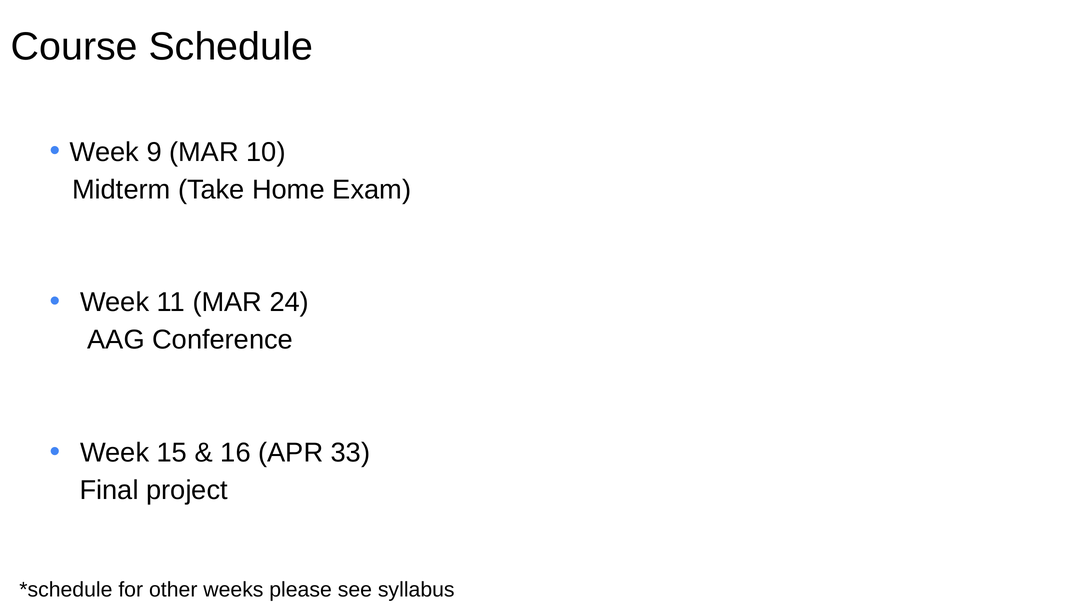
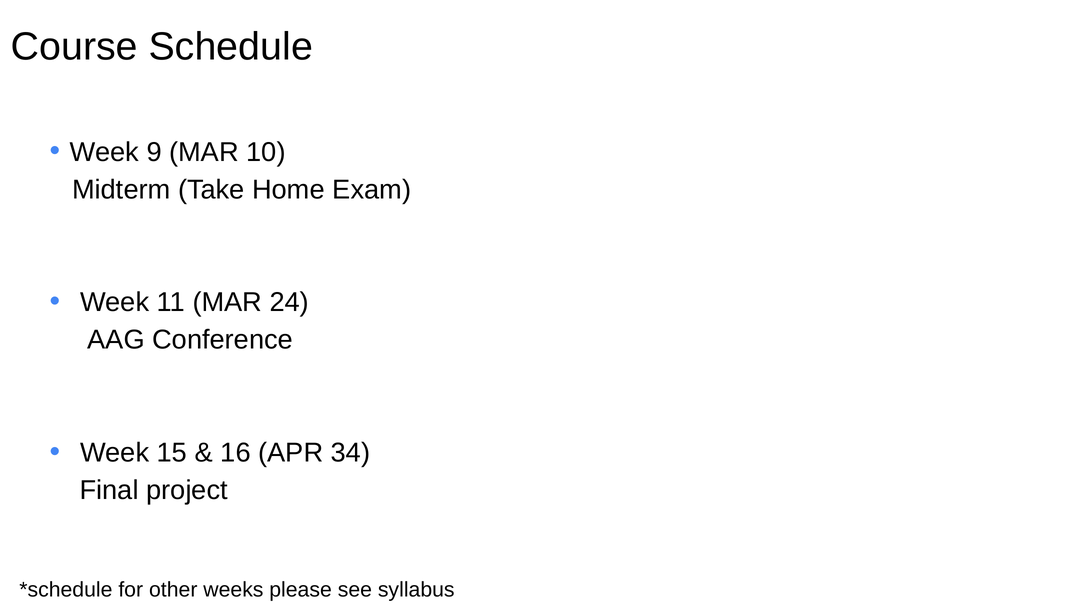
33: 33 -> 34
